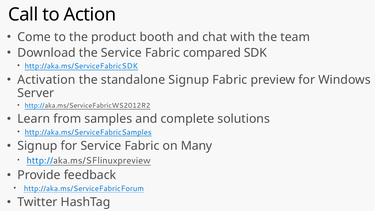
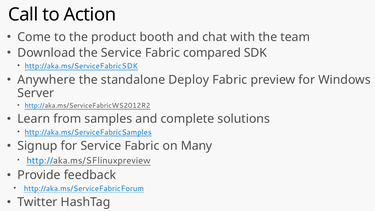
Activation: Activation -> Anywhere
standalone Signup: Signup -> Deploy
